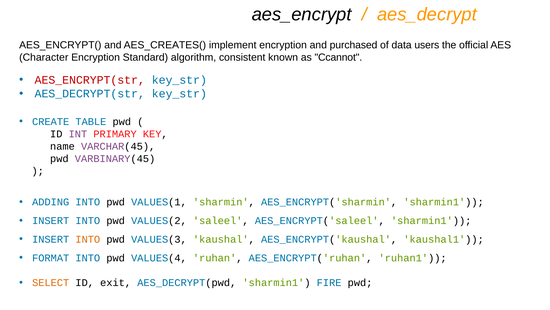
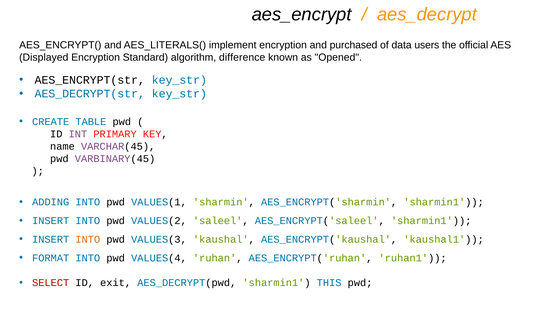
AES_CREATES(: AES_CREATES( -> AES_LITERALS(
Character: Character -> Displayed
consistent: consistent -> difference
Ccannot: Ccannot -> Opened
AES_ENCRYPT(str colour: red -> black
SELECT colour: orange -> red
FIRE: FIRE -> THIS
